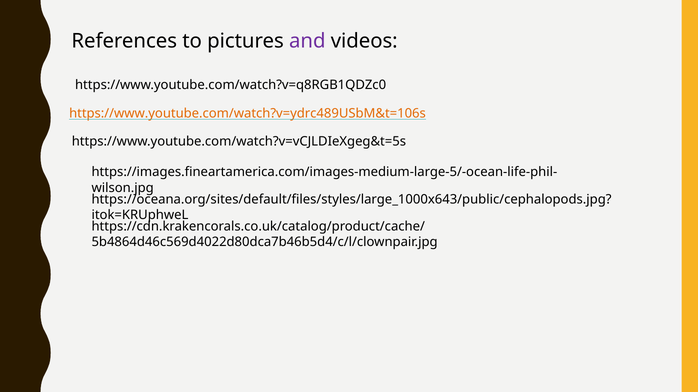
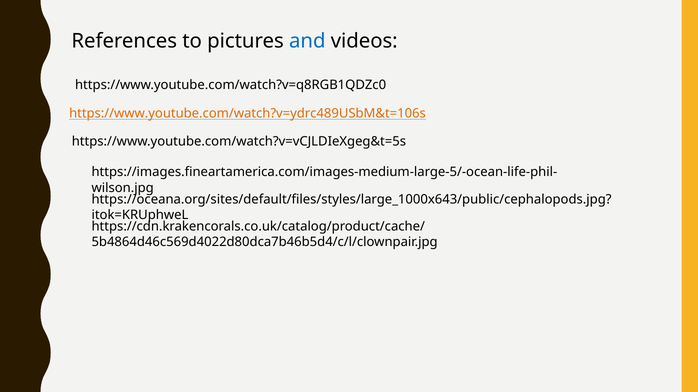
and colour: purple -> blue
